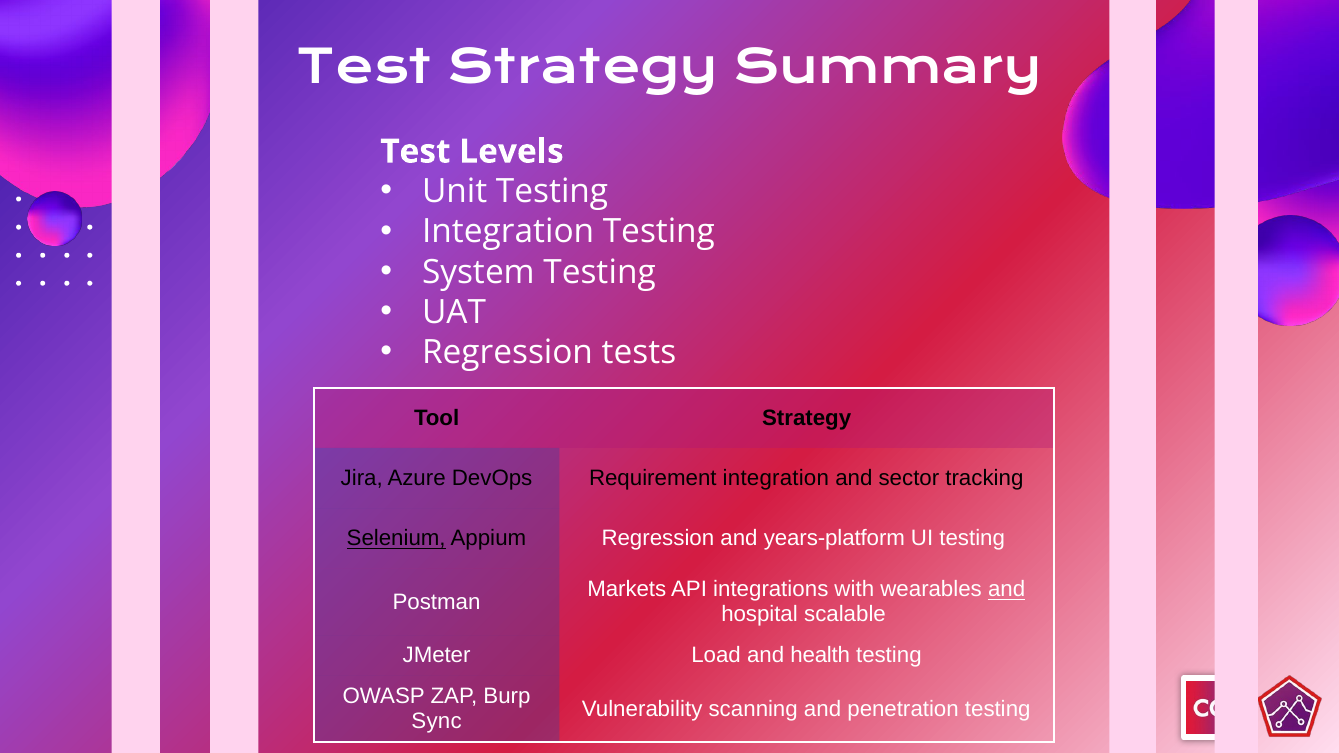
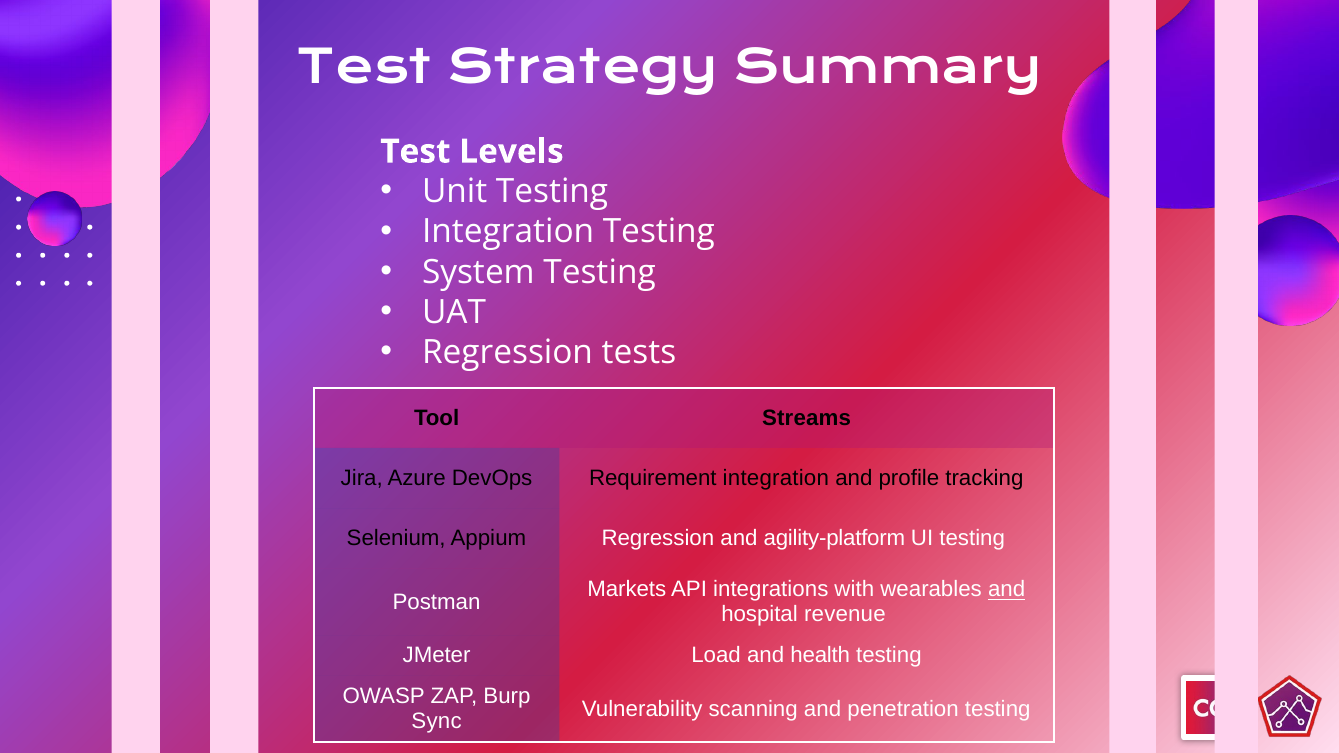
Tool Strategy: Strategy -> Streams
sector: sector -> profile
Selenium underline: present -> none
years-platform: years-platform -> agility-platform
scalable: scalable -> revenue
